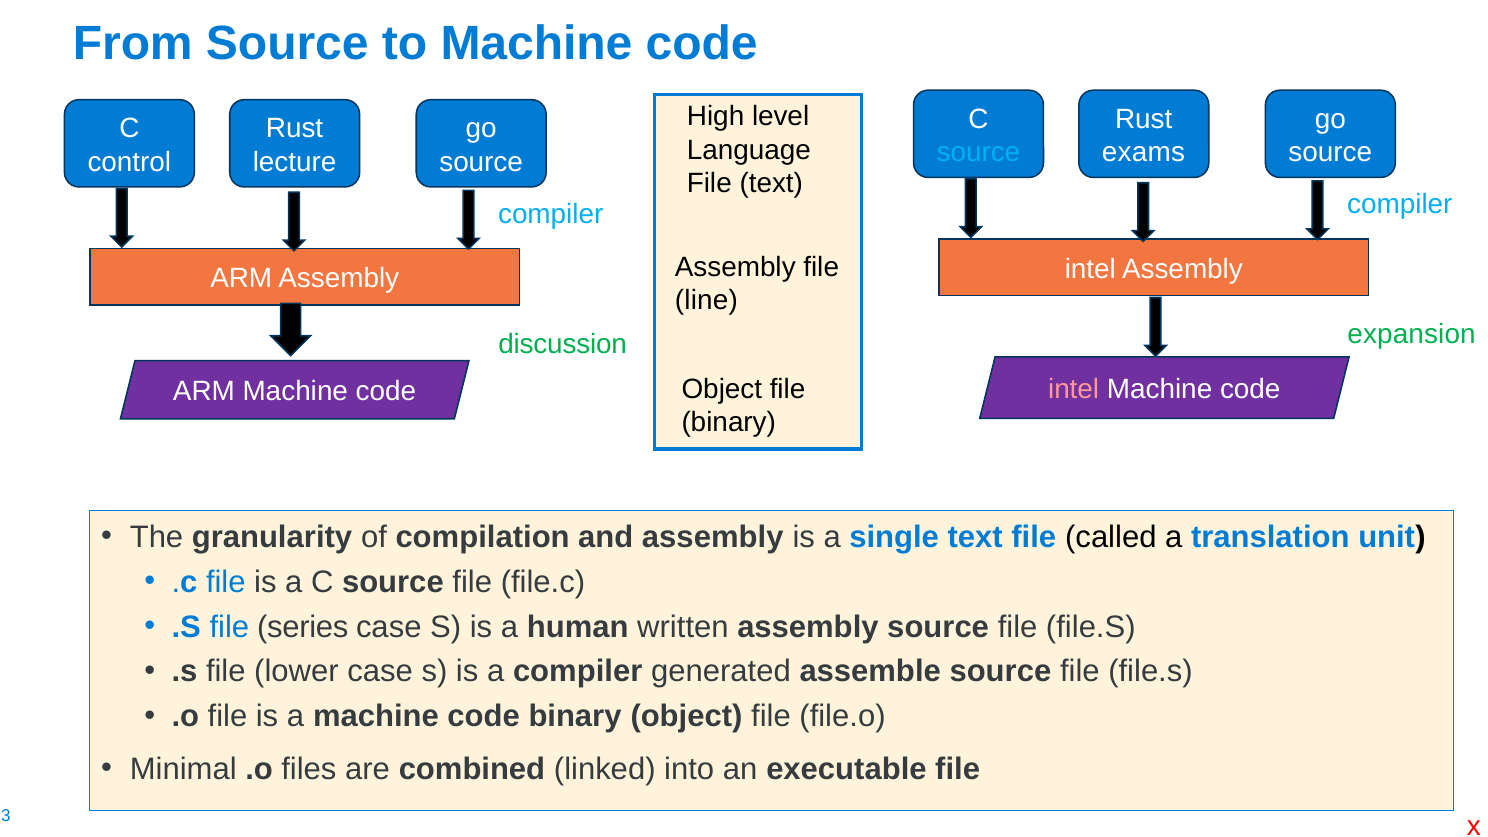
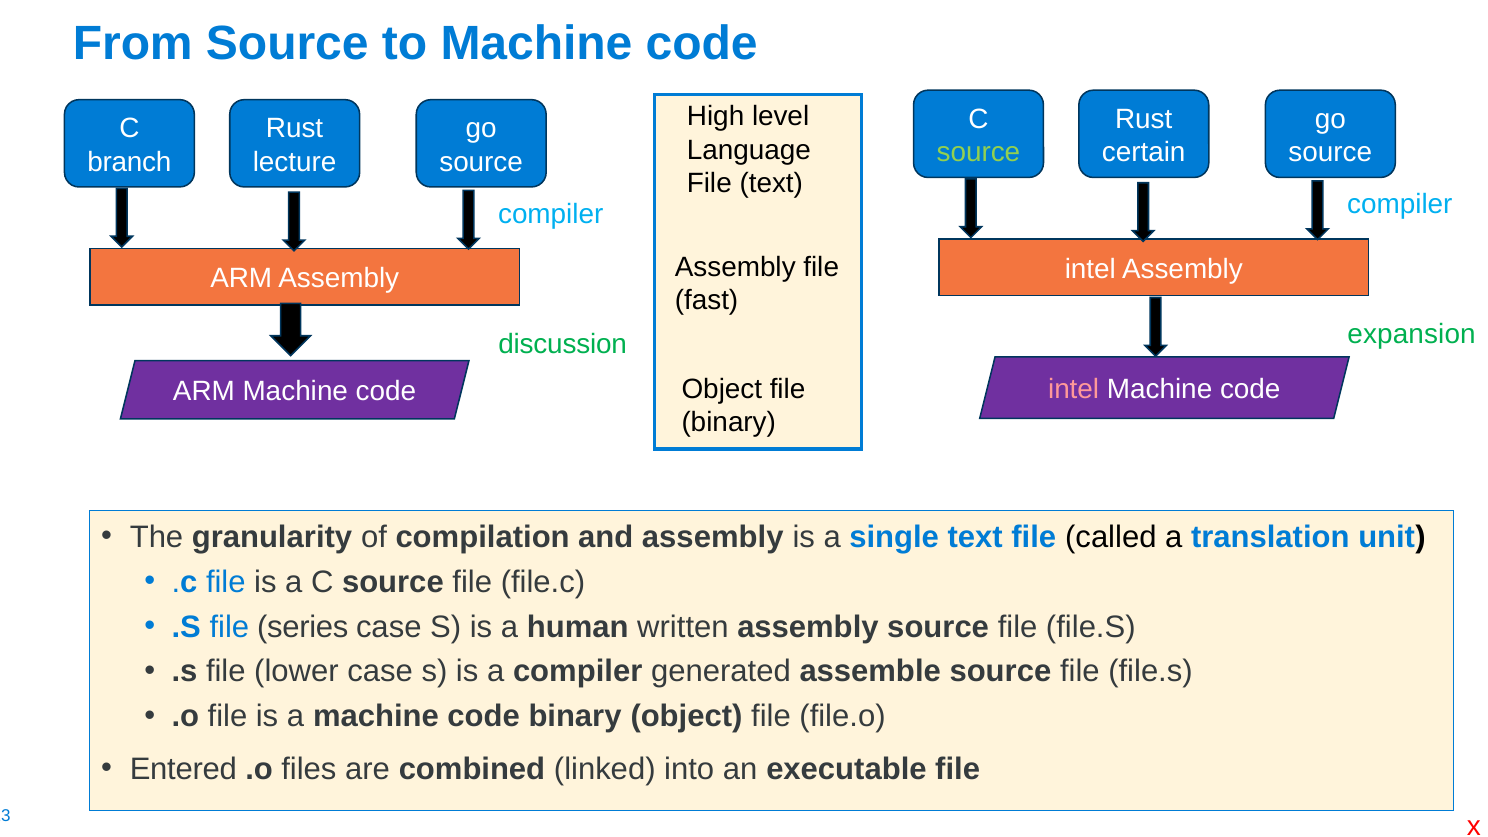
source at (978, 152) colour: light blue -> light green
exams: exams -> certain
control: control -> branch
line: line -> fast
Minimal: Minimal -> Entered
